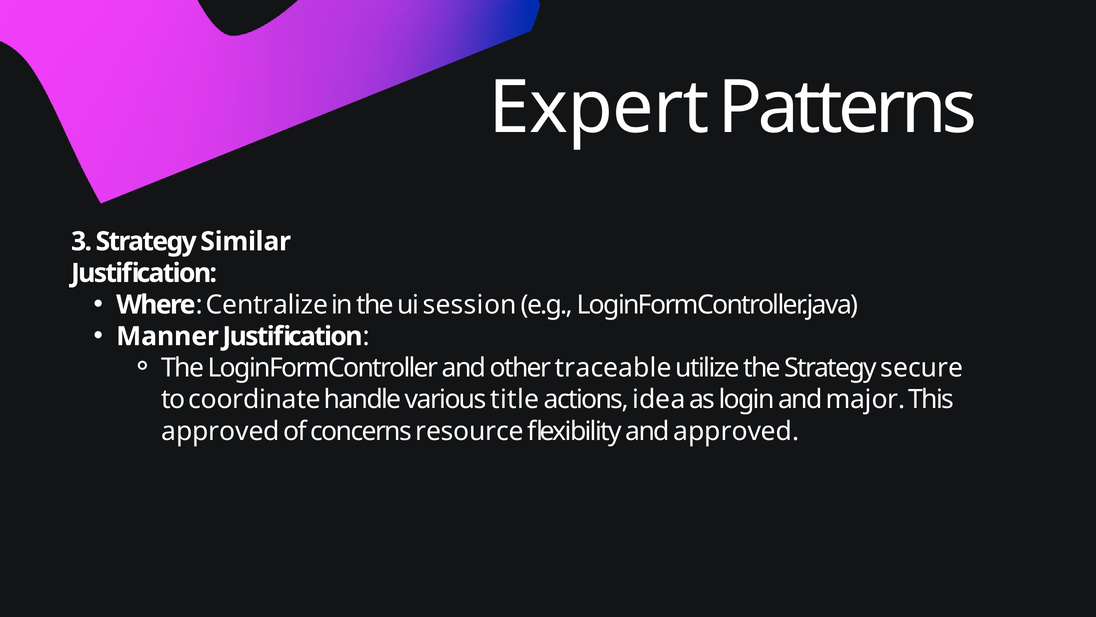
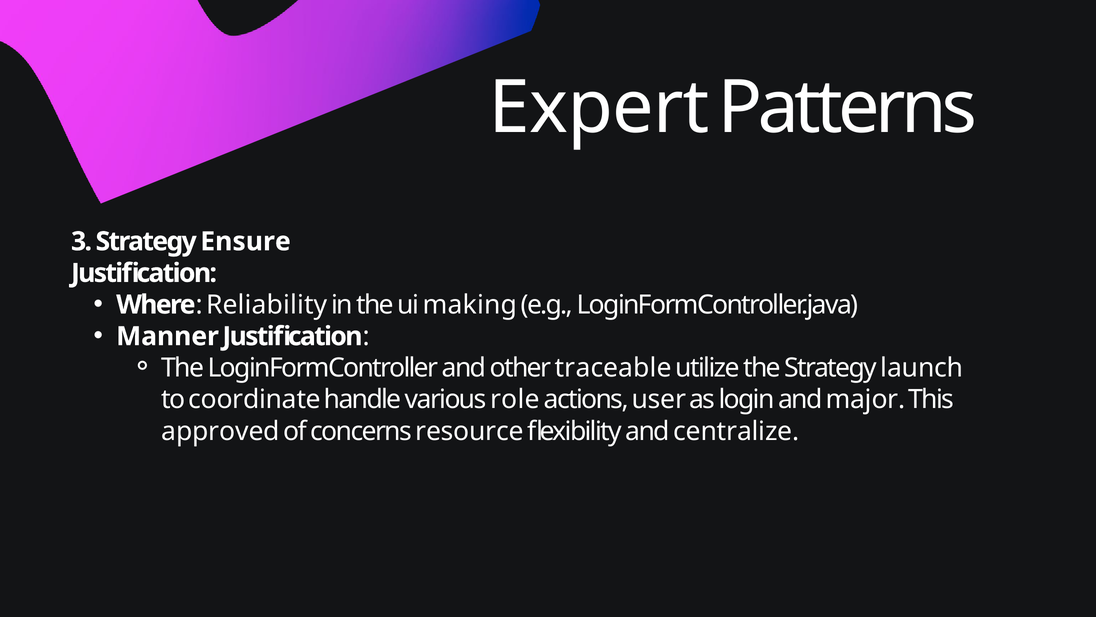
Similar: Similar -> Ensure
Centralize: Centralize -> Reliability
session: session -> making
secure: secure -> launch
title: title -> role
idea: idea -> user
and approved: approved -> centralize
